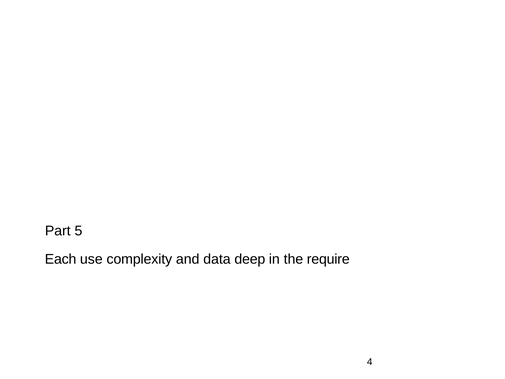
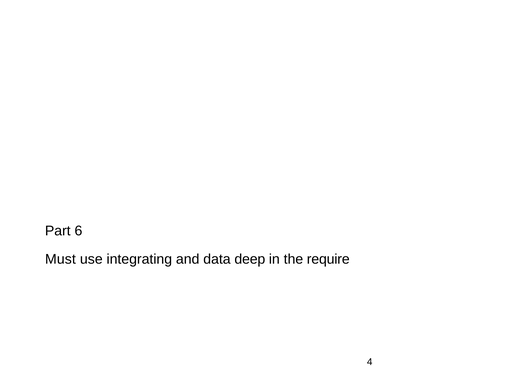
5: 5 -> 6
Each: Each -> Must
complexity: complexity -> integrating
